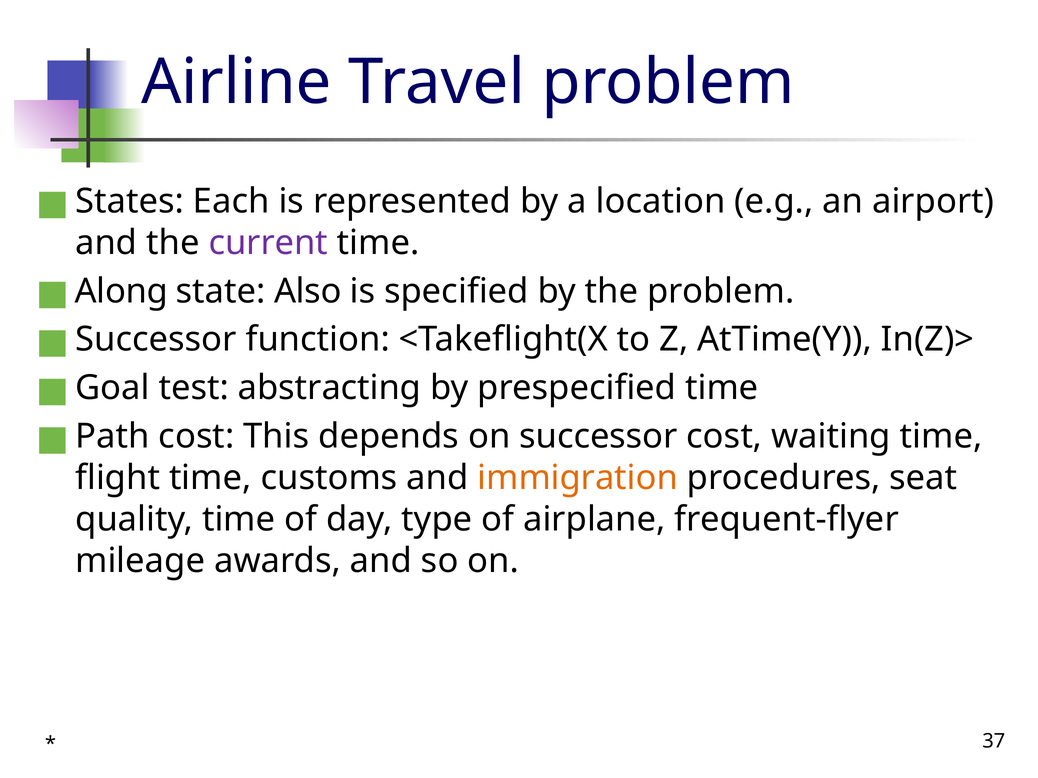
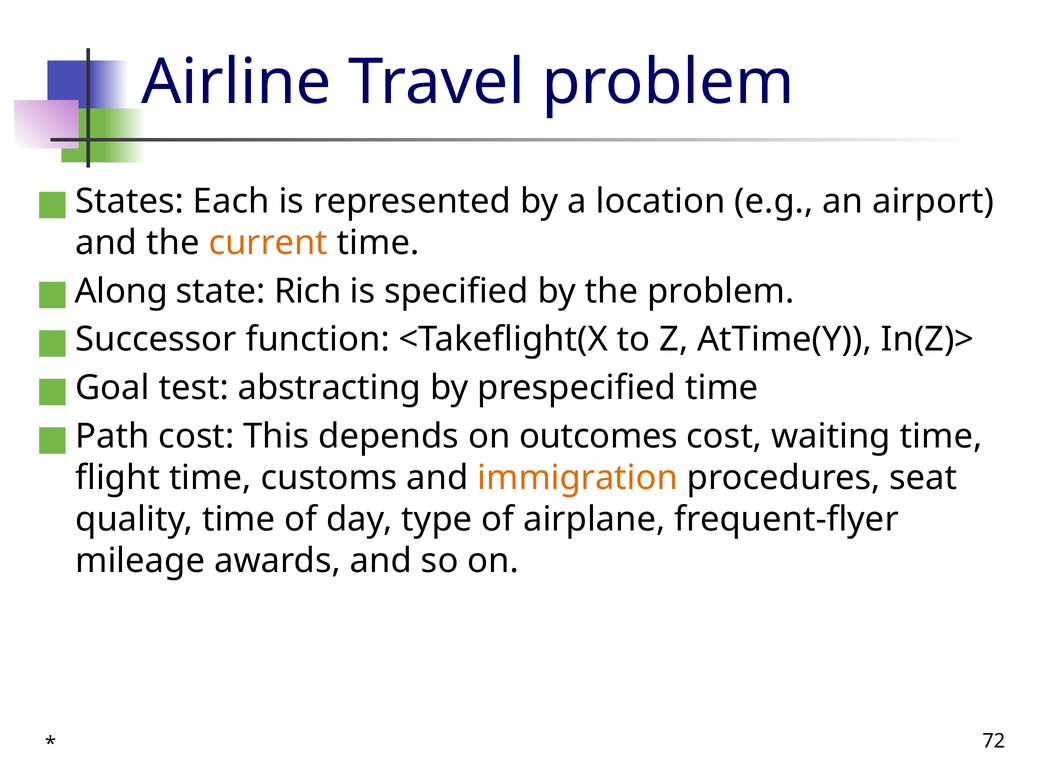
current colour: purple -> orange
Also: Also -> Rich
on successor: successor -> outcomes
37: 37 -> 72
